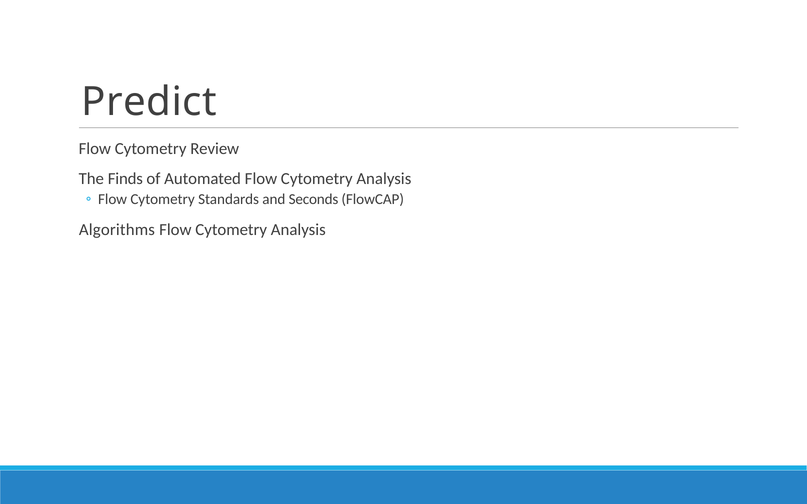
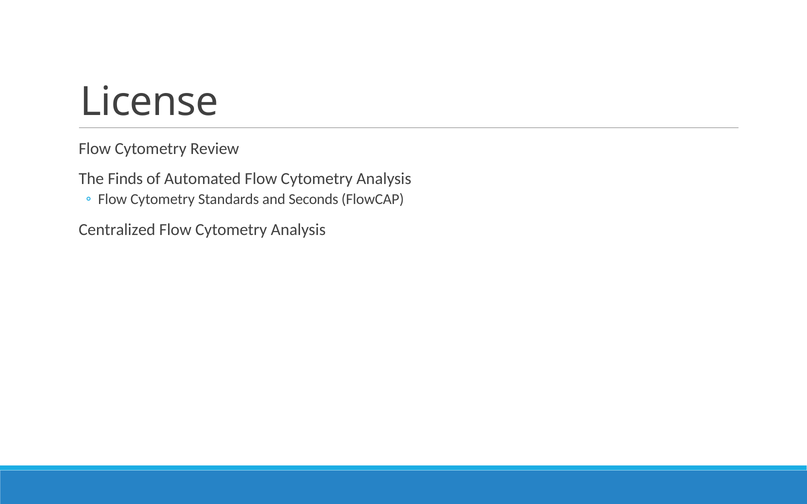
Predict: Predict -> License
Algorithms: Algorithms -> Centralized
